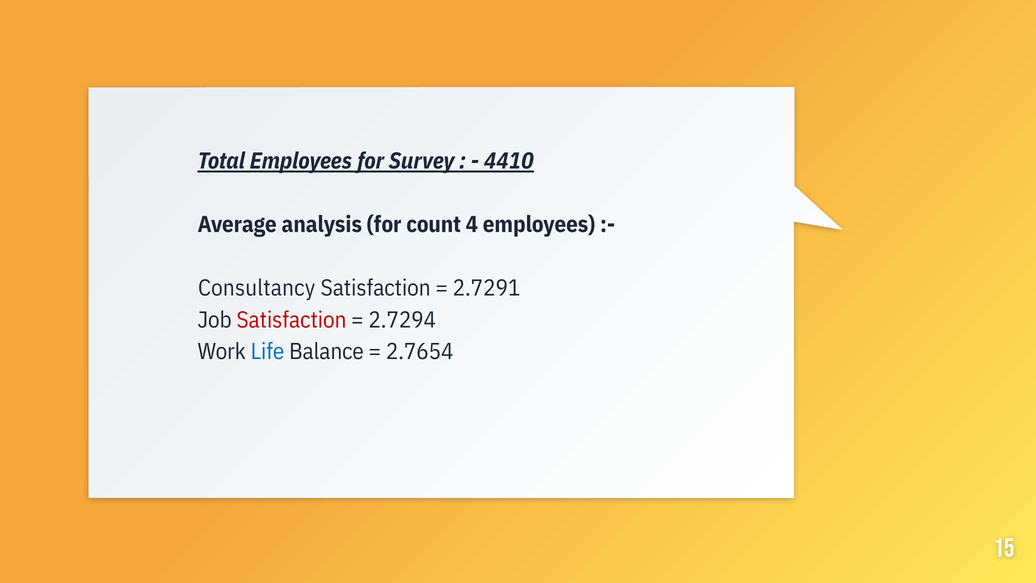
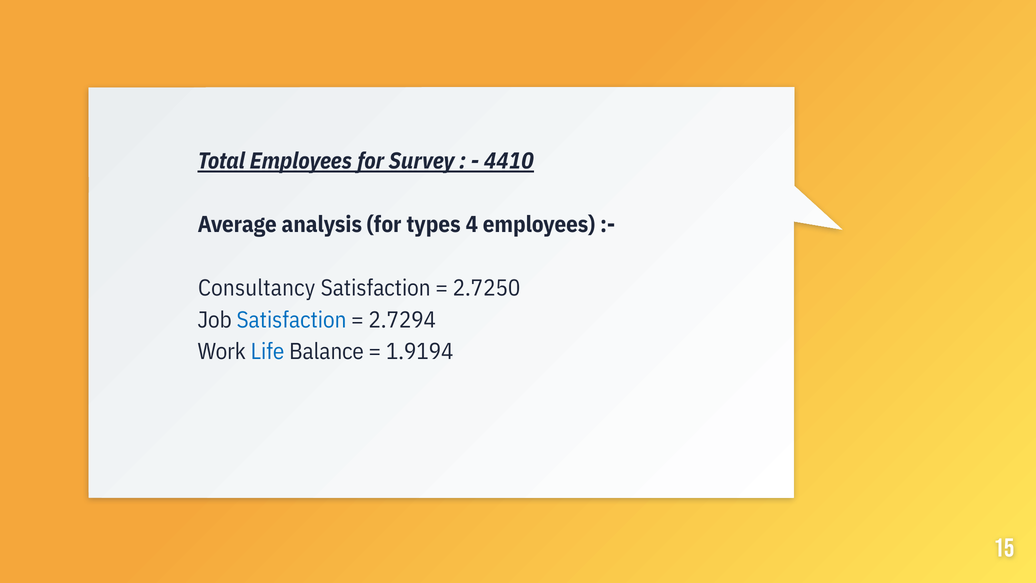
count: count -> types
2.7291: 2.7291 -> 2.7250
Satisfaction at (292, 320) colour: red -> blue
2.7654: 2.7654 -> 1.9194
